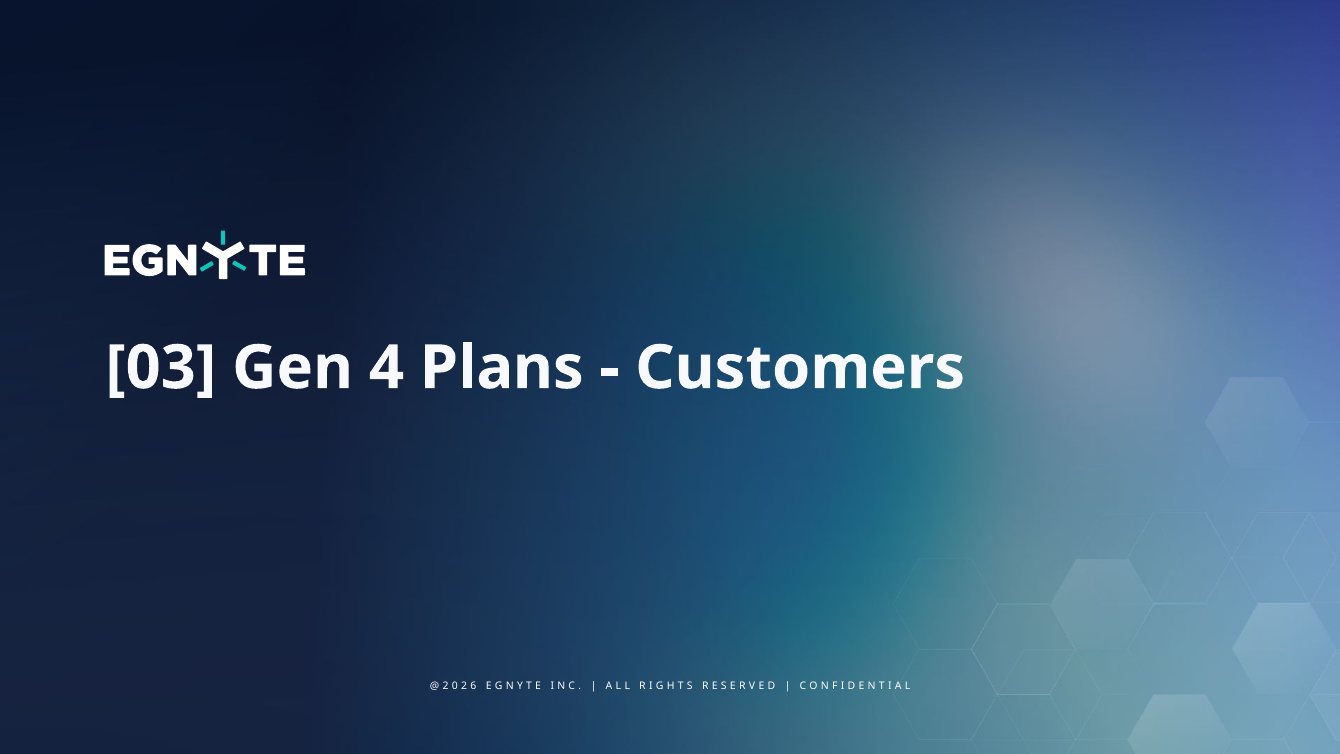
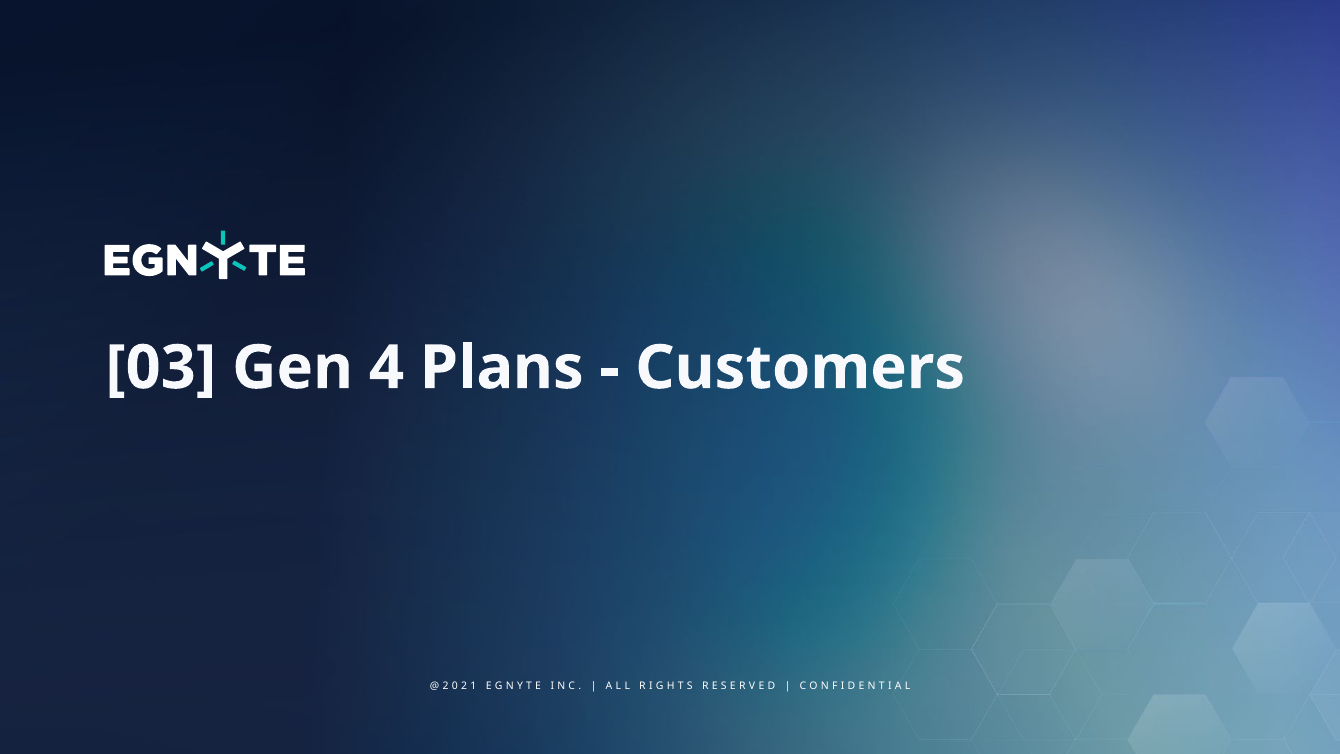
6: 6 -> 1
